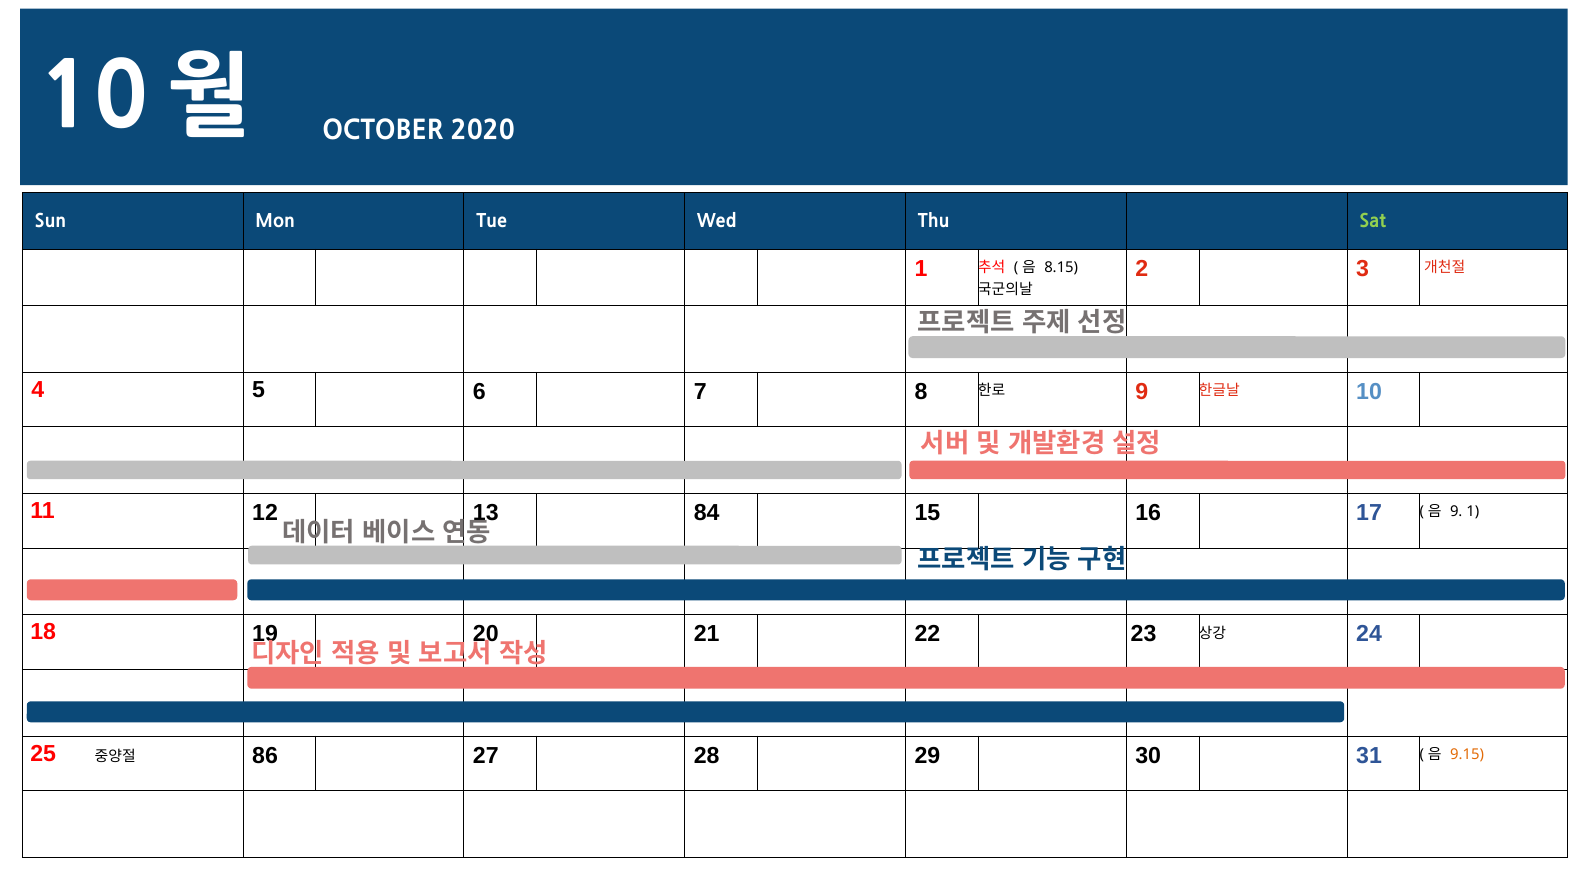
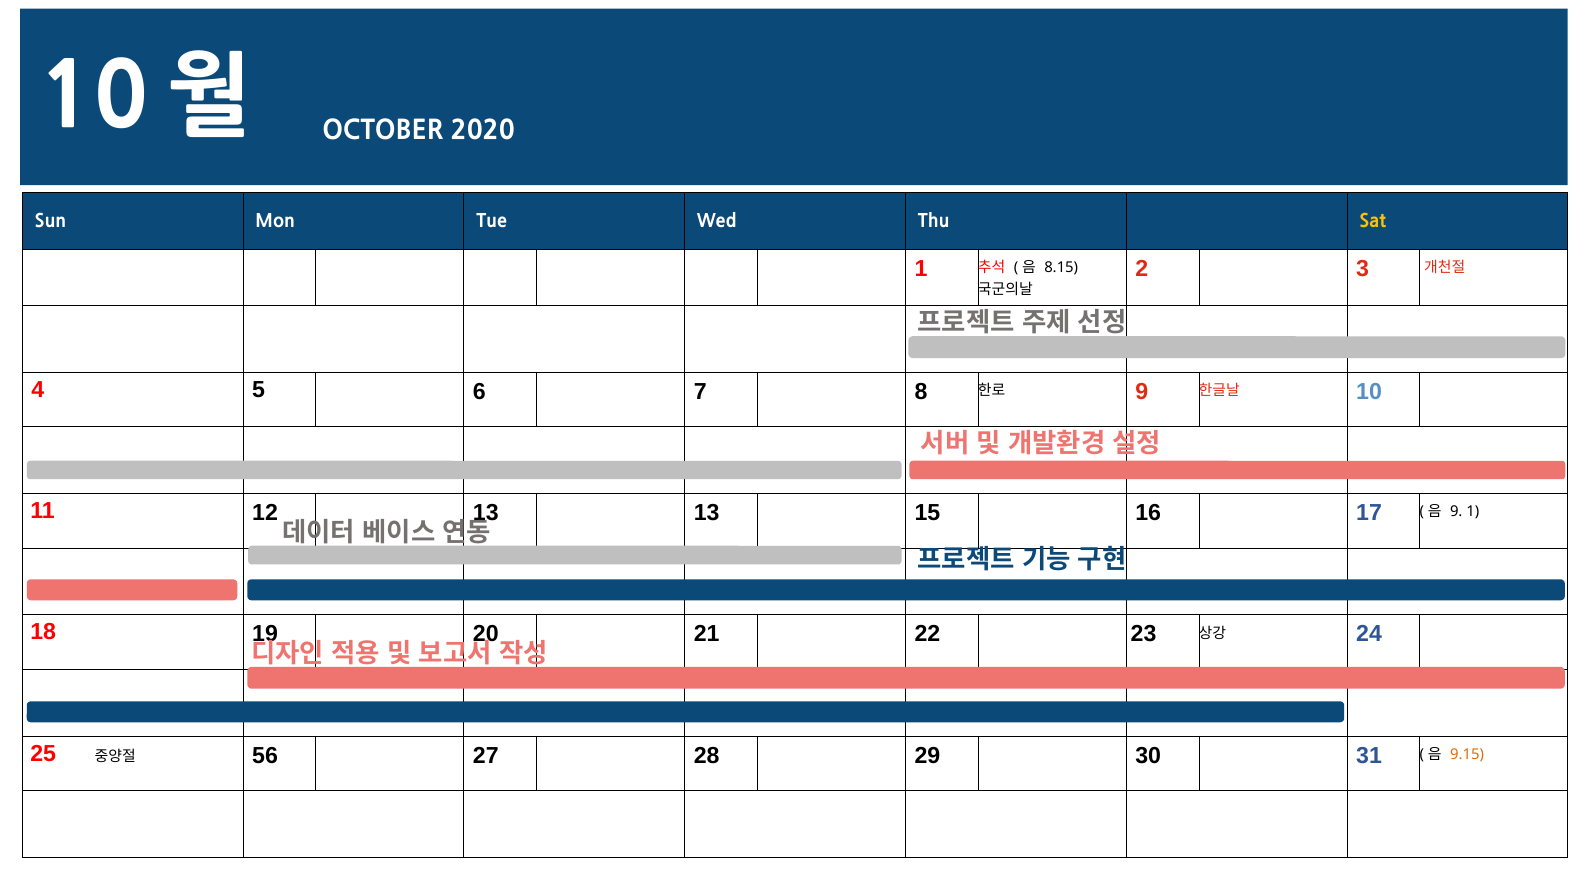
Sat colour: light green -> yellow
13 84: 84 -> 13
86: 86 -> 56
